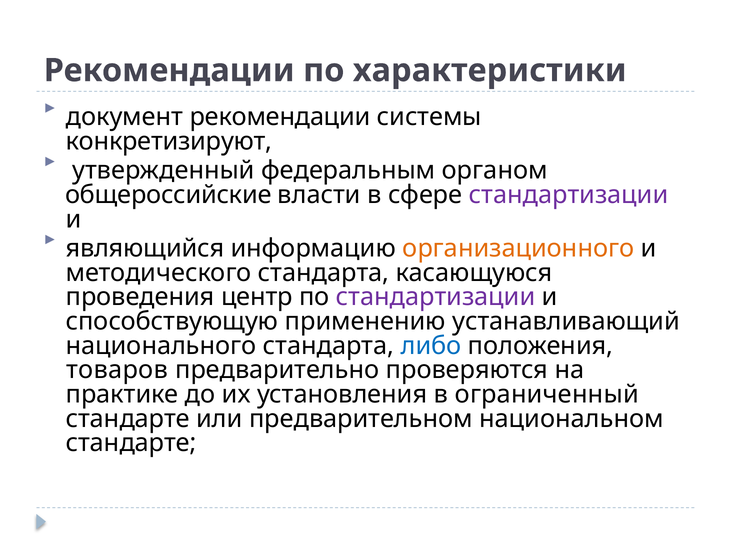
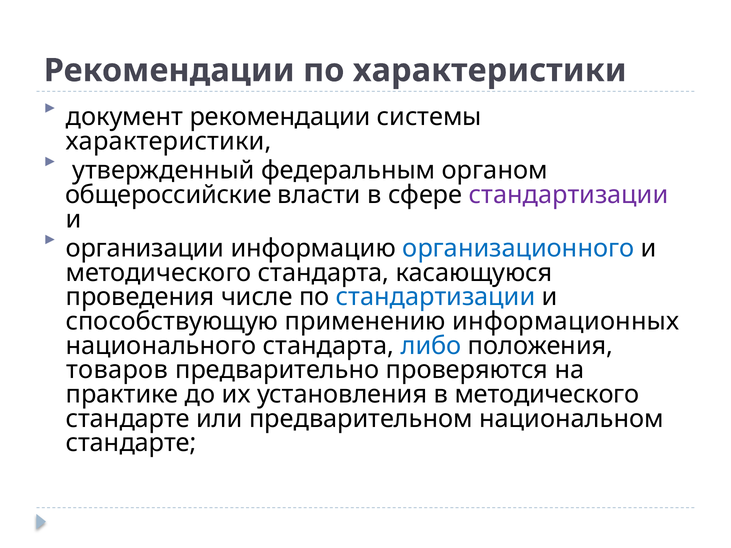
конкретизируют at (169, 141): конкретизируют -> характеристики
являющийся: являющийся -> организации
организационного colour: orange -> blue
центр: центр -> числе
стандартизации at (436, 297) colour: purple -> blue
устанавливающий: устанавливающий -> информационных
в ограниченный: ограниченный -> методического
